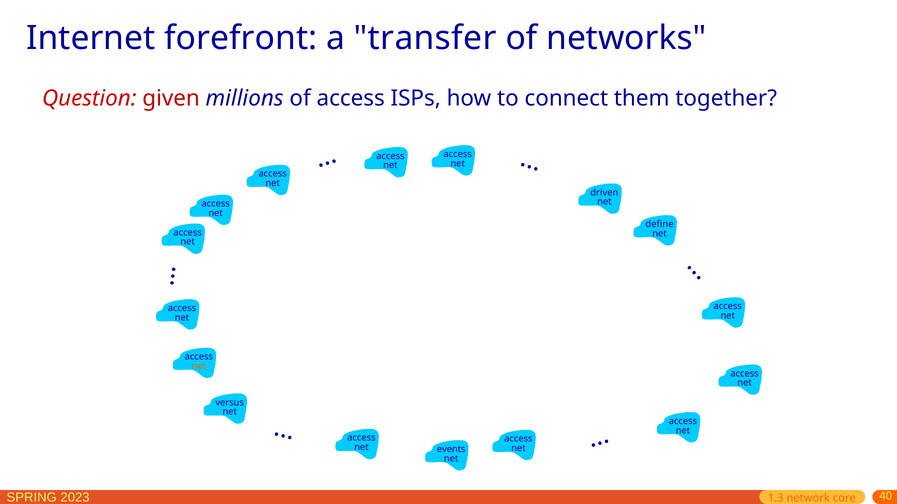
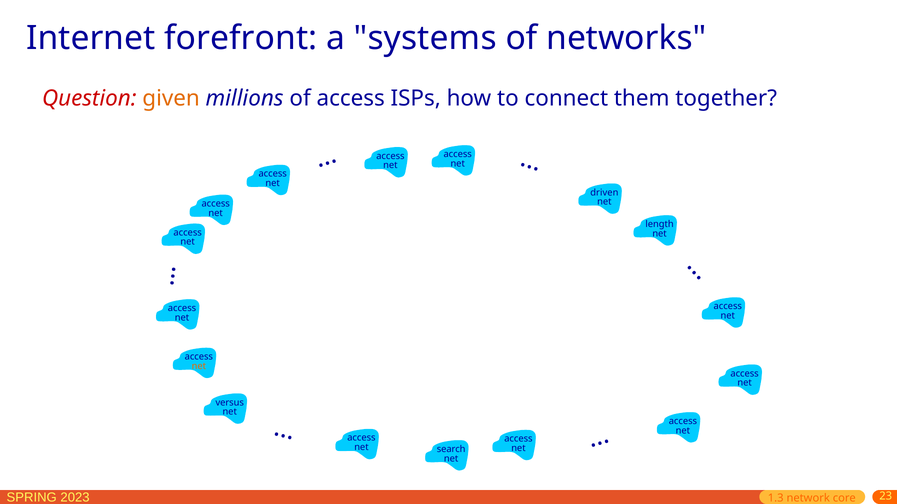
transfer: transfer -> systems
given colour: red -> orange
define: define -> length
events: events -> search
40: 40 -> 23
